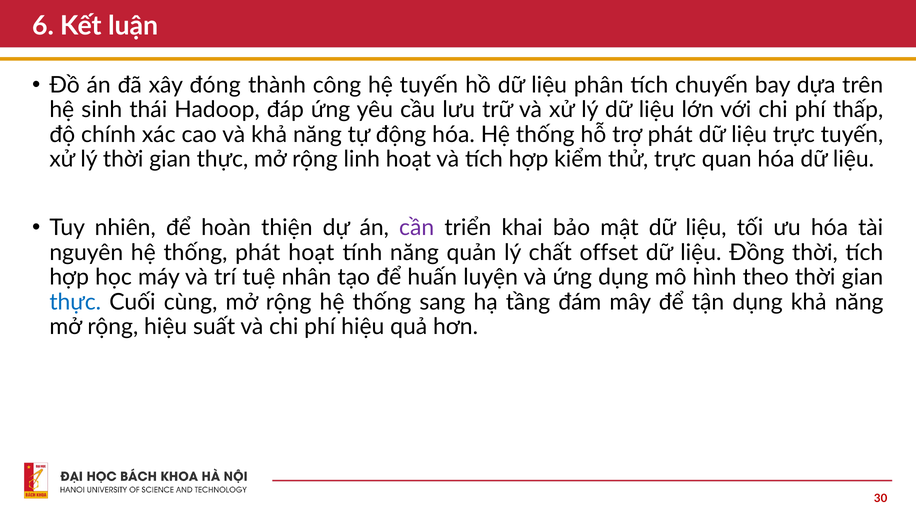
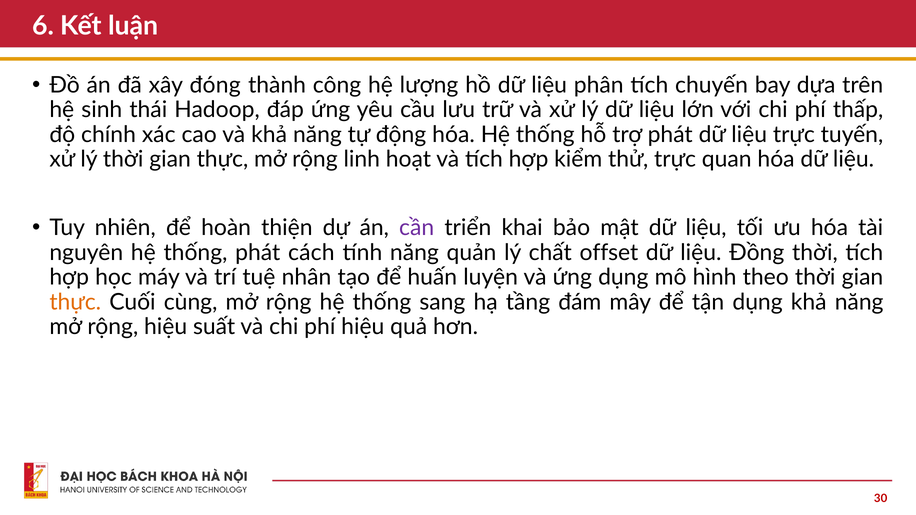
hệ tuyến: tuyến -> lượng
phát hoạt: hoạt -> cách
thực at (75, 302) colour: blue -> orange
